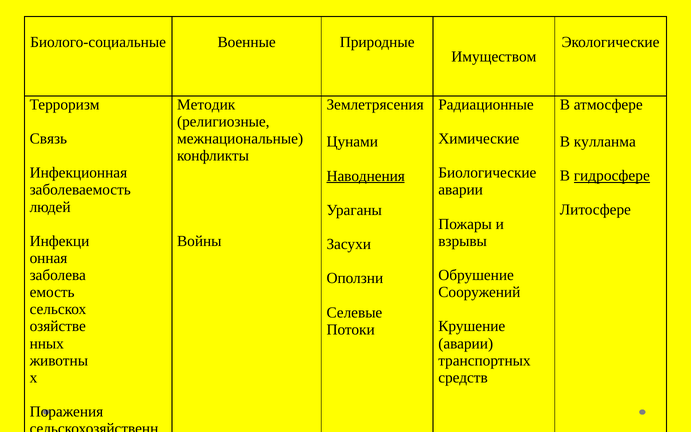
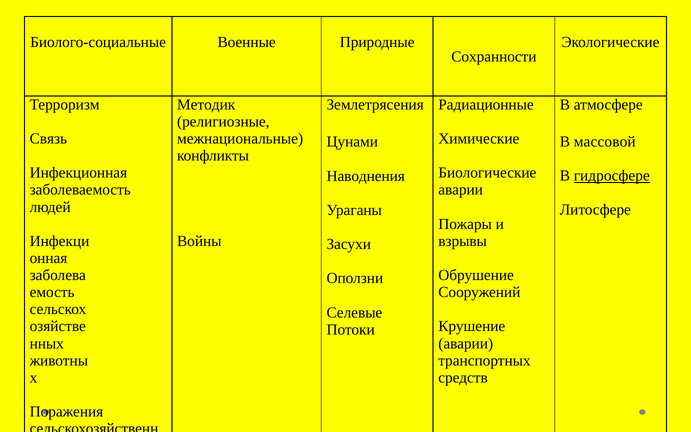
Имуществом: Имуществом -> Сохранности
кулланма: кулланма -> массовой
Наводнения underline: present -> none
